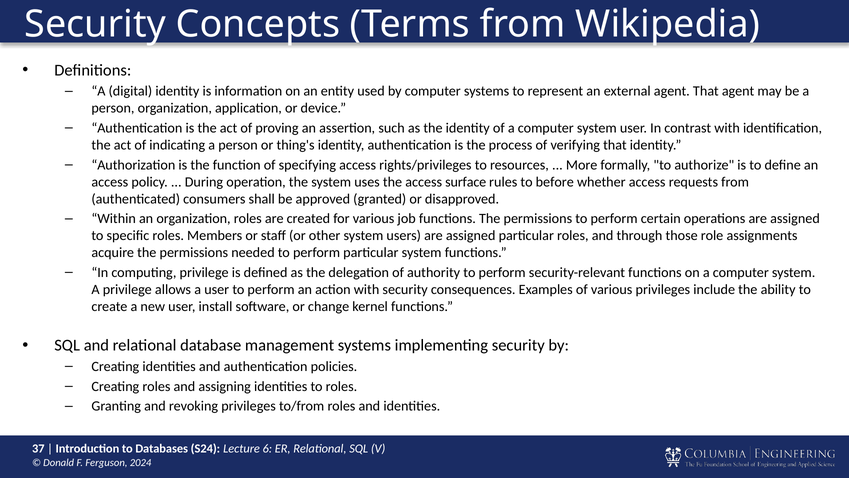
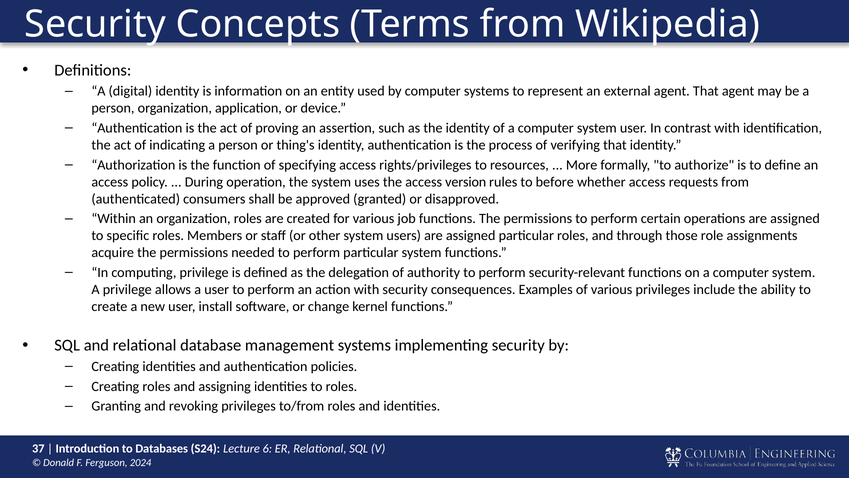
surface: surface -> version
